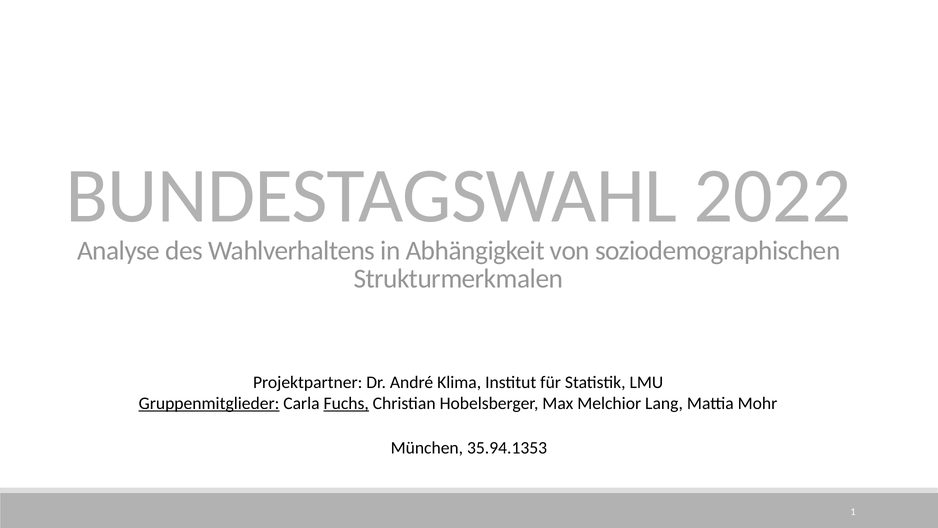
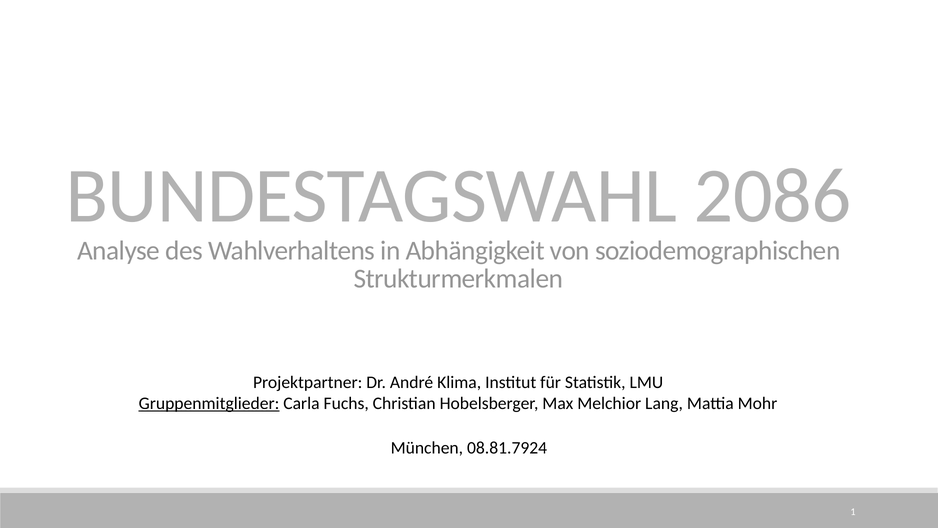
2022: 2022 -> 2086
Fuchs underline: present -> none
35.94.1353: 35.94.1353 -> 08.81.7924
